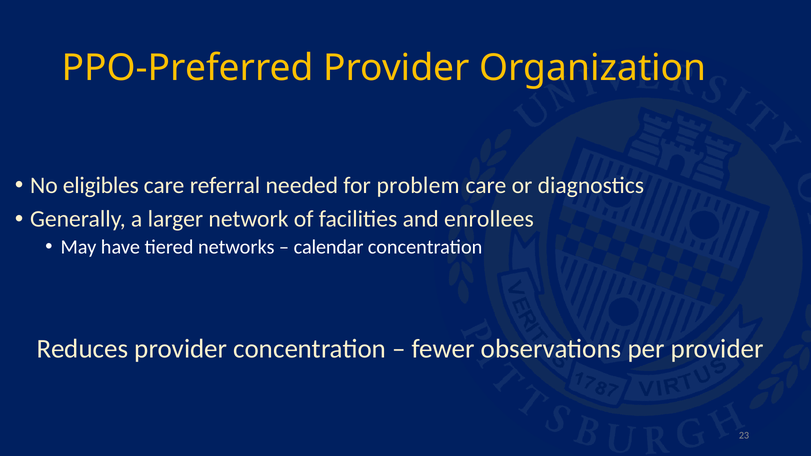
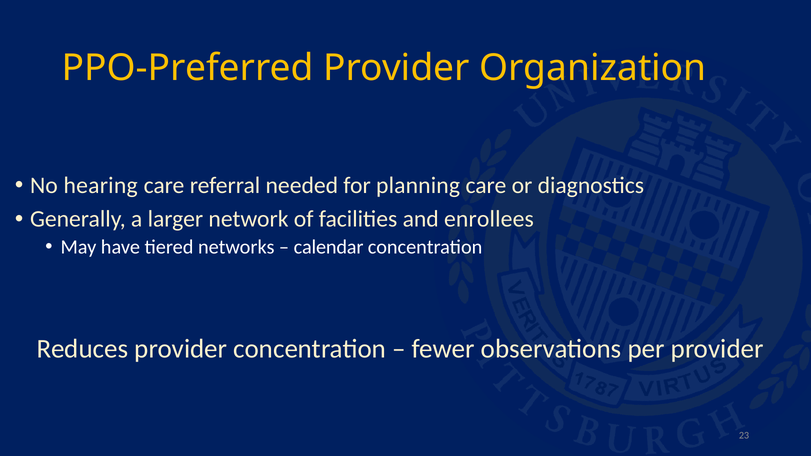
eligibles: eligibles -> hearing
problem: problem -> planning
